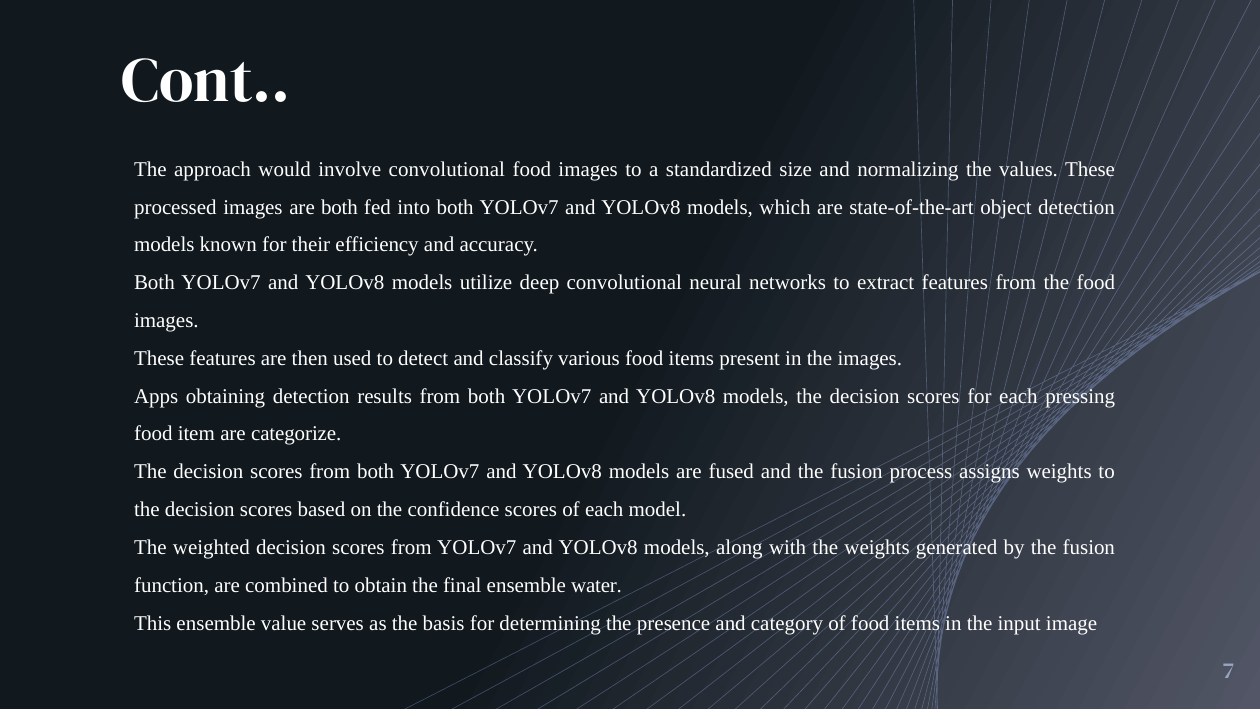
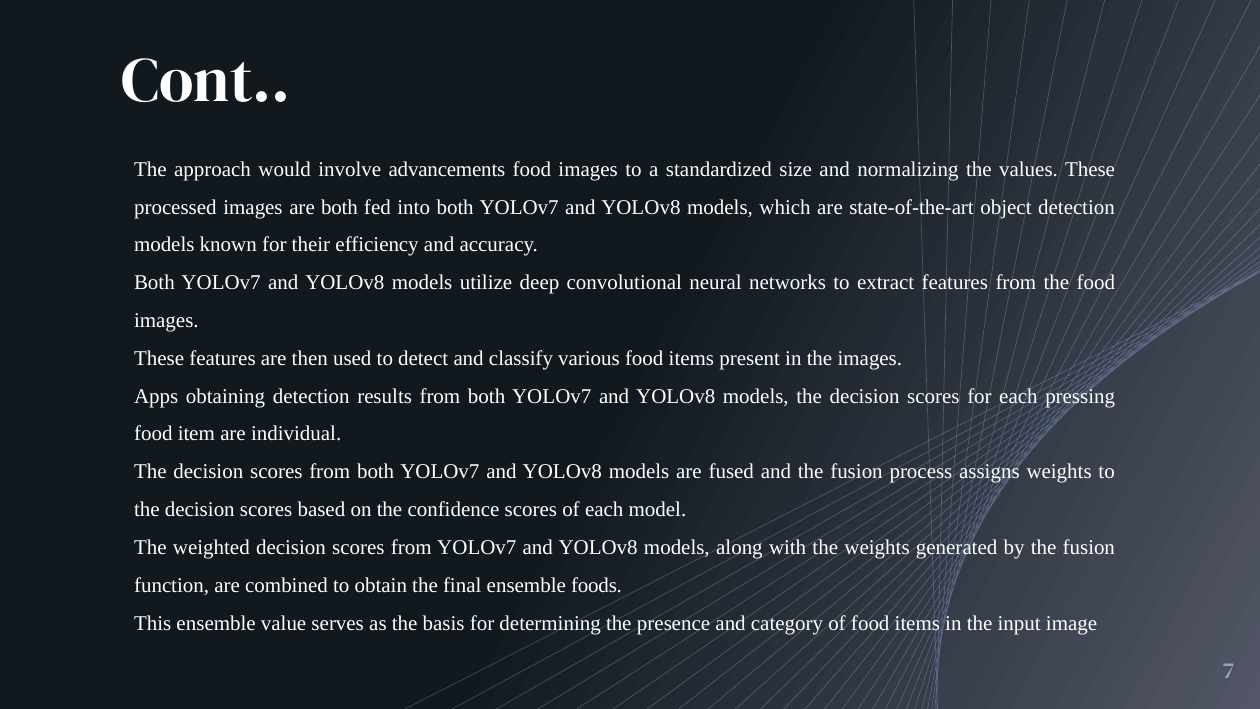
involve convolutional: convolutional -> advancements
categorize: categorize -> individual
water: water -> foods
